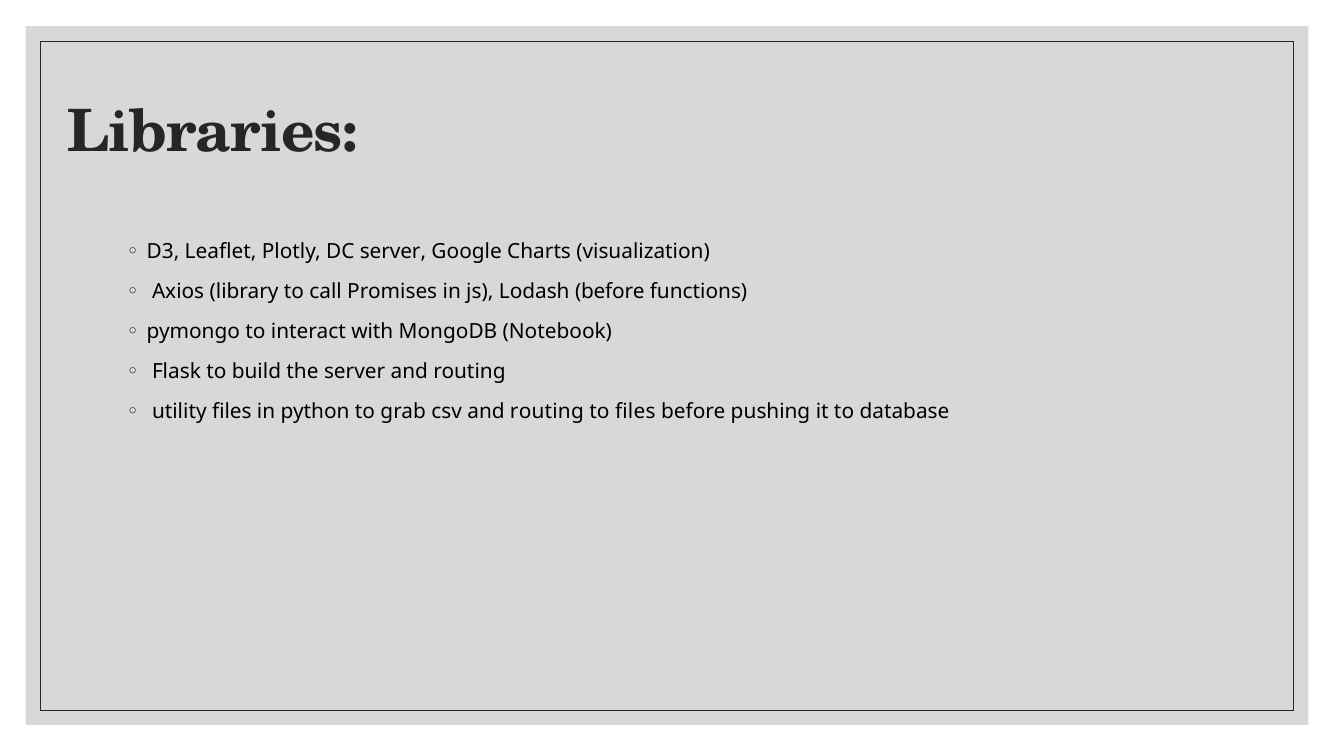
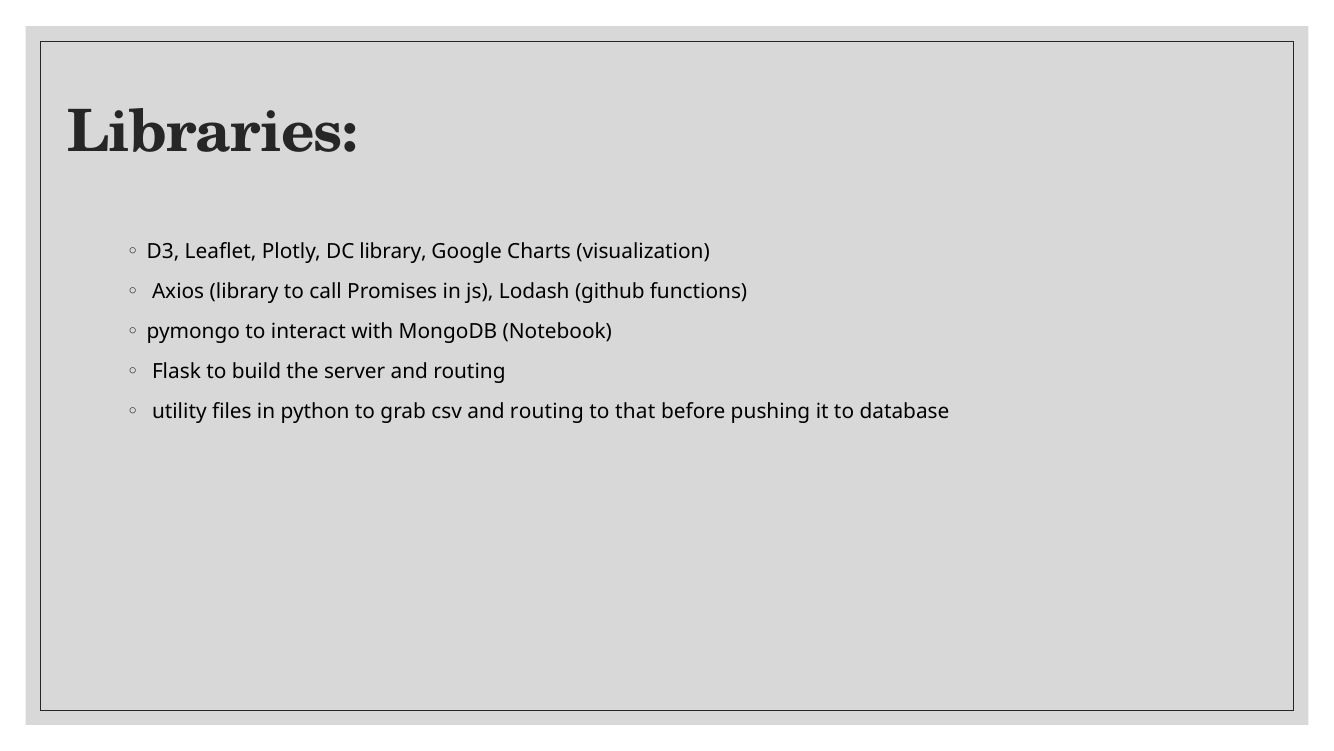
DC server: server -> library
Lodash before: before -> github
to files: files -> that
